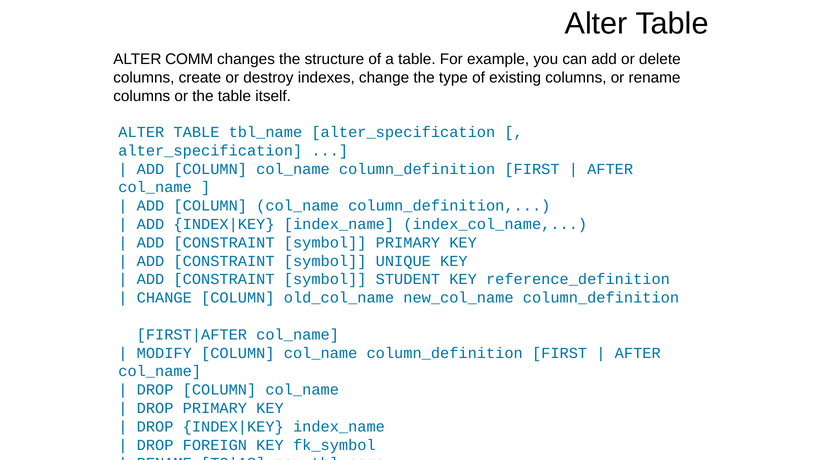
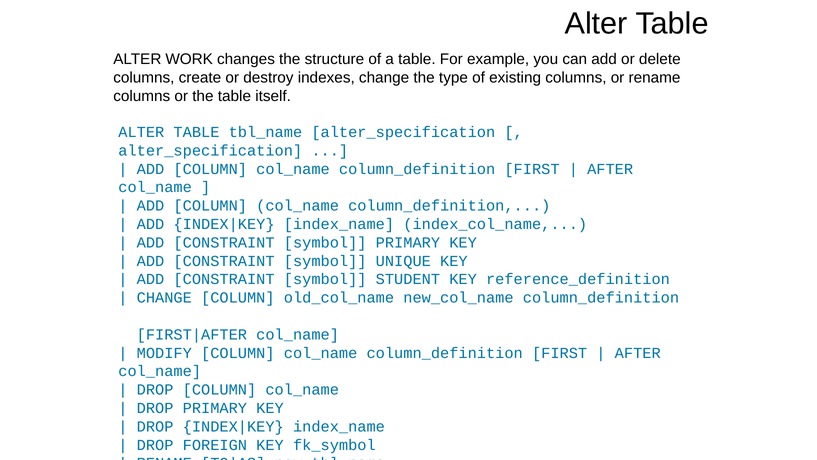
COMM: COMM -> WORK
